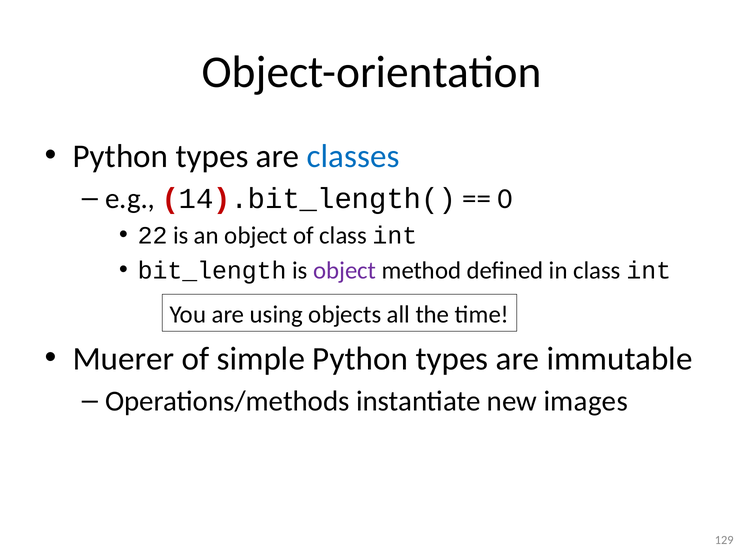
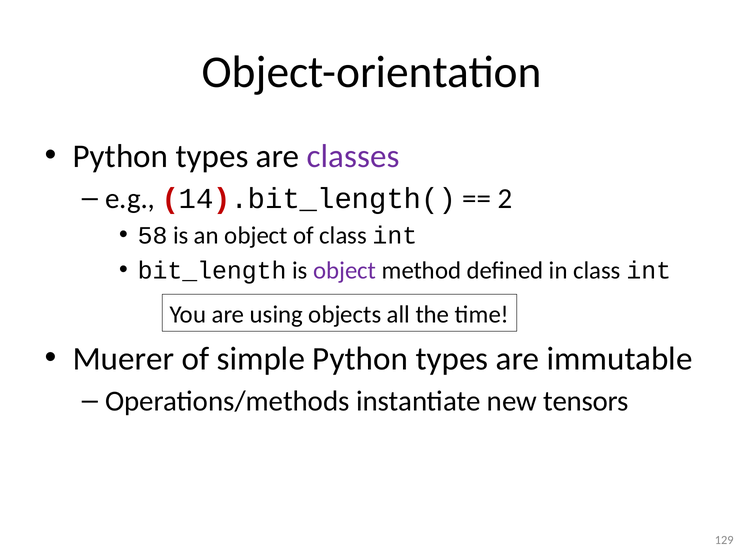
classes colour: blue -> purple
0: 0 -> 2
22: 22 -> 58
images: images -> tensors
